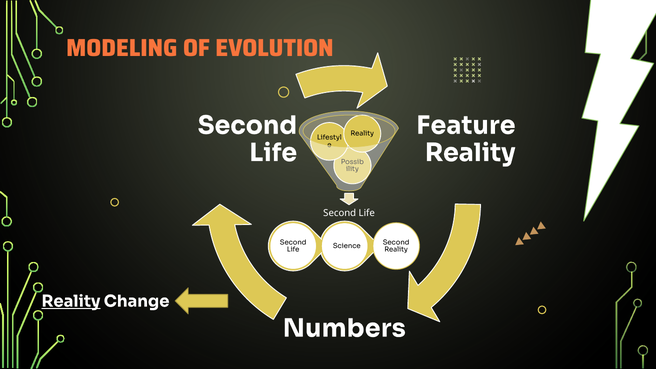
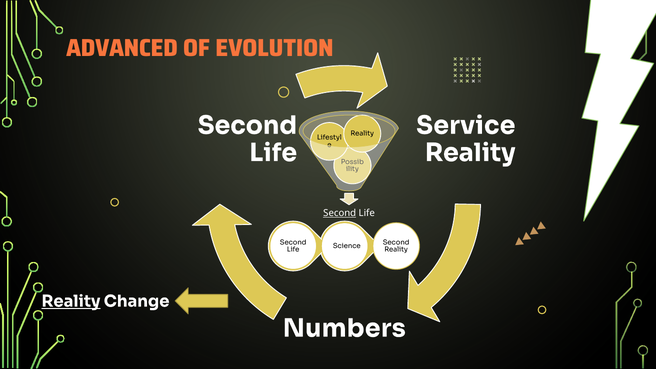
MODELING: MODELING -> ADVANCED
Feature: Feature -> Service
Second at (340, 213) underline: none -> present
